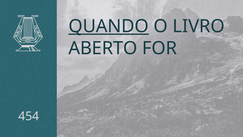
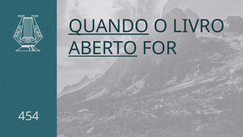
ABERTO underline: none -> present
